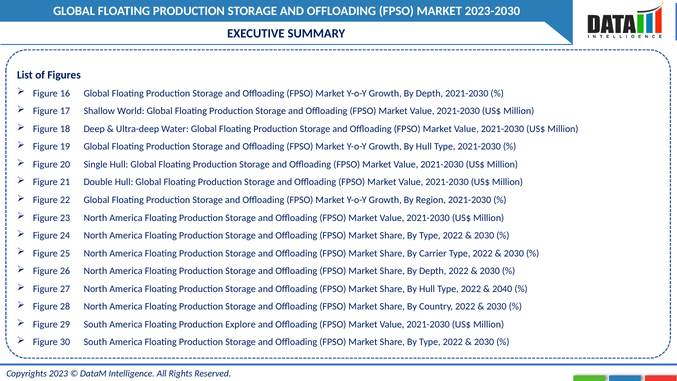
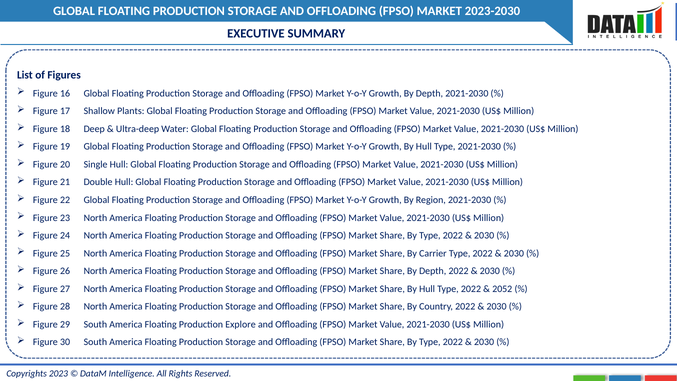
World: World -> Plants
2040: 2040 -> 2052
